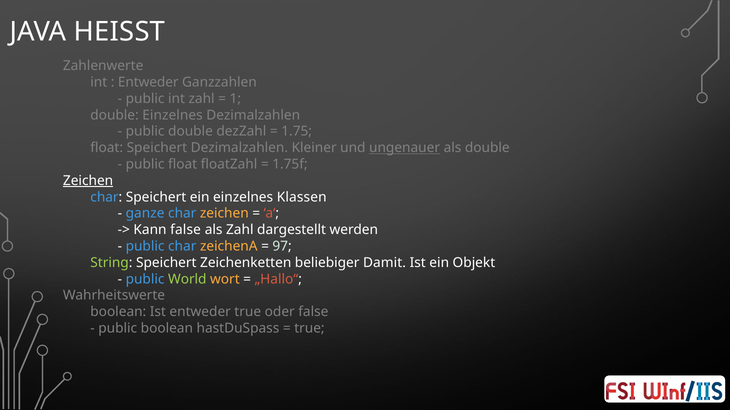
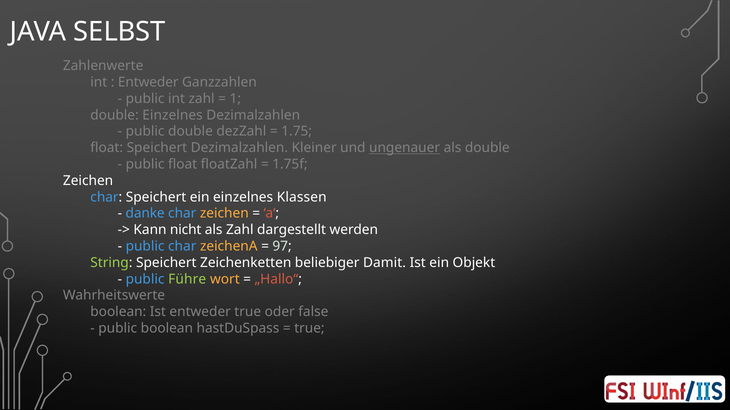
HEISST: HEISST -> SELBST
Zeichen at (88, 181) underline: present -> none
ganze: ganze -> danke
Kann false: false -> nicht
World: World -> Führe
